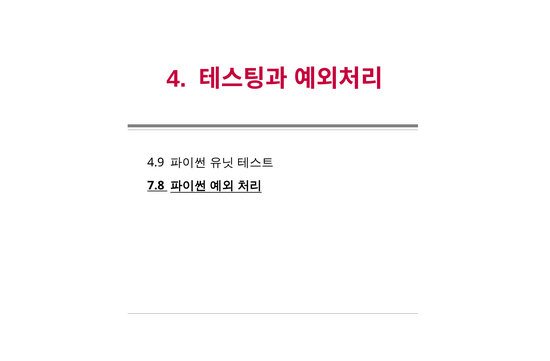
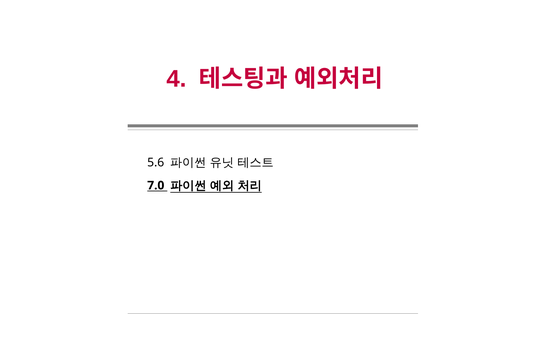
4.9: 4.9 -> 5.6
7.8: 7.8 -> 7.0
